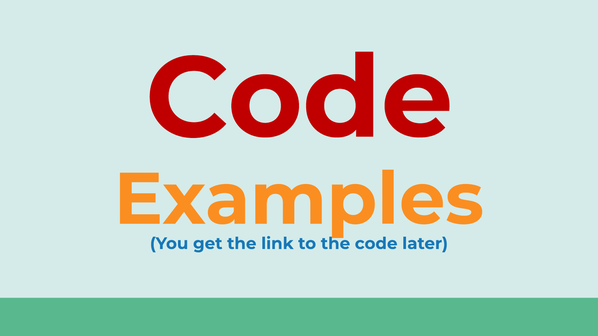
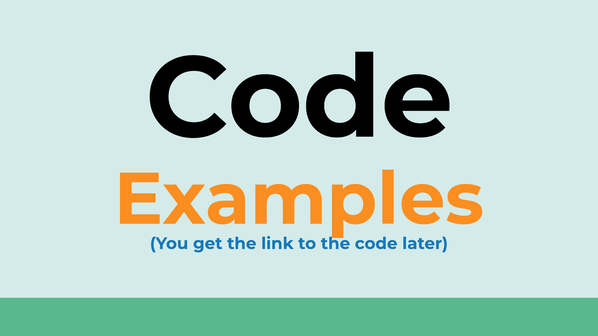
Code at (299, 99) colour: red -> black
